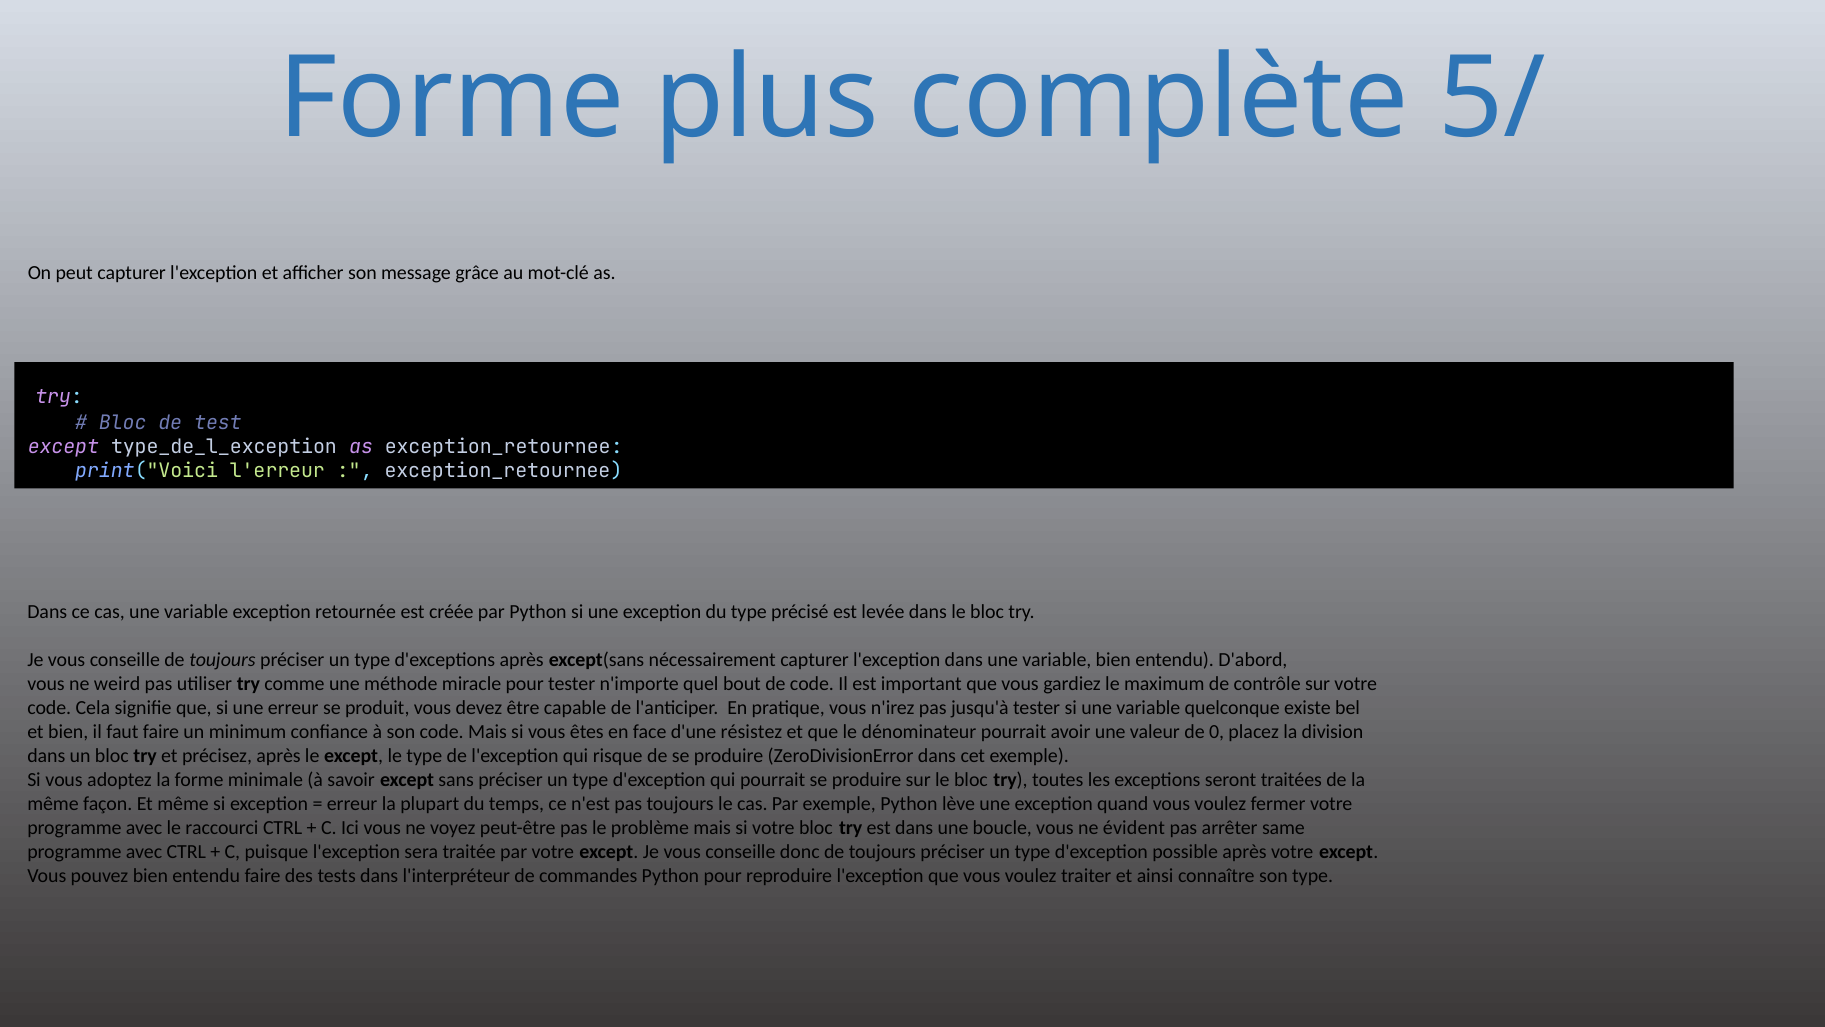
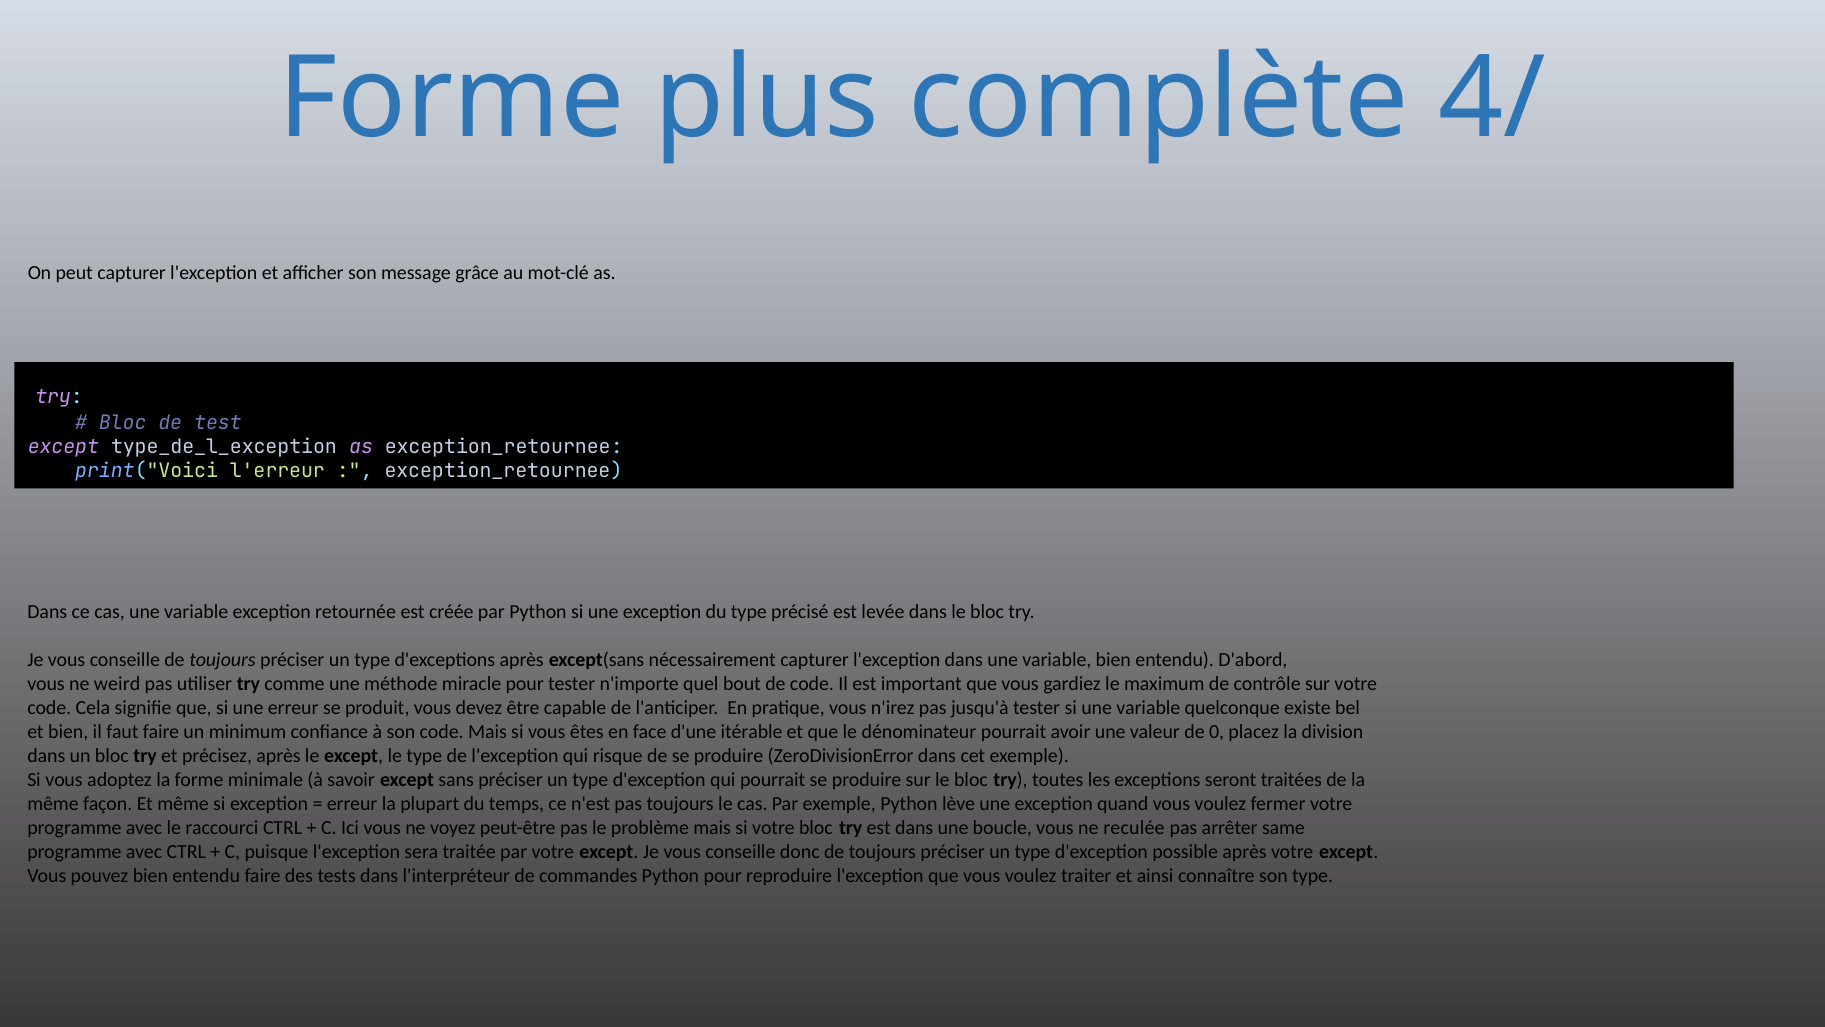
5/: 5/ -> 4/
résistez: résistez -> itérable
évident: évident -> reculée
